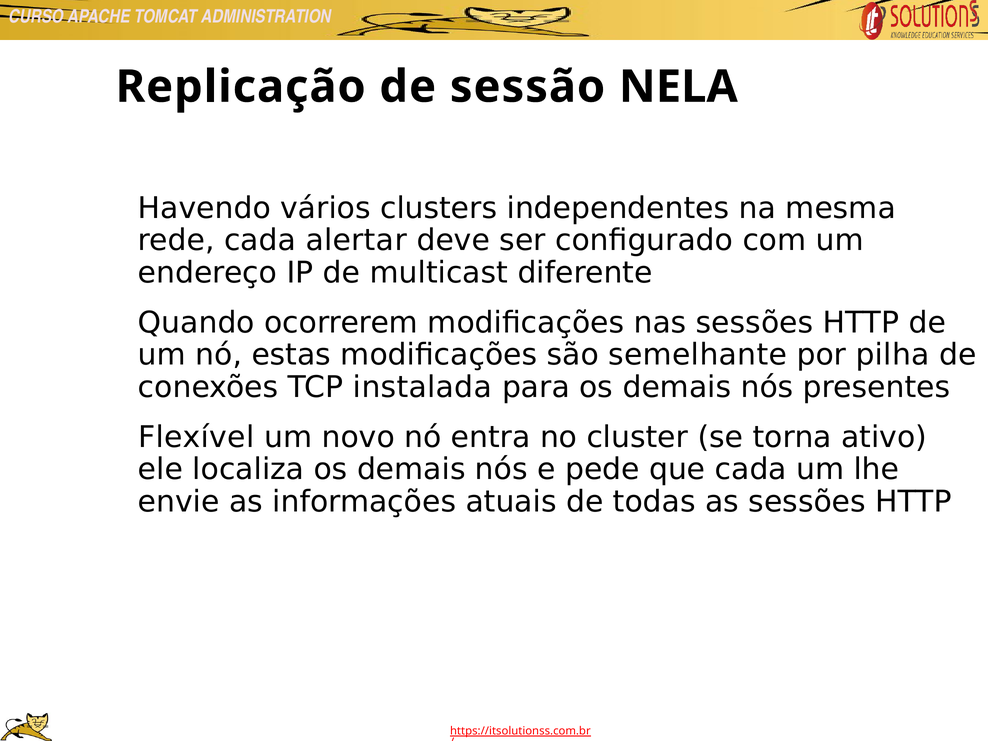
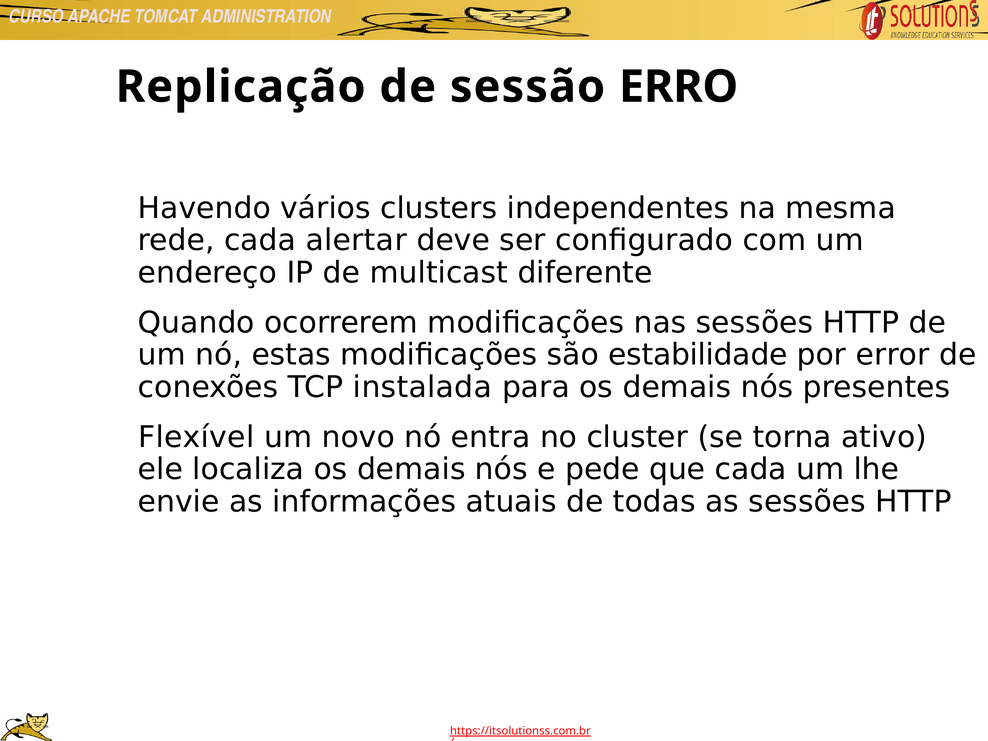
NELA: NELA -> ERRO
semelhante: semelhante -> estabilidade
pilha: pilha -> error
